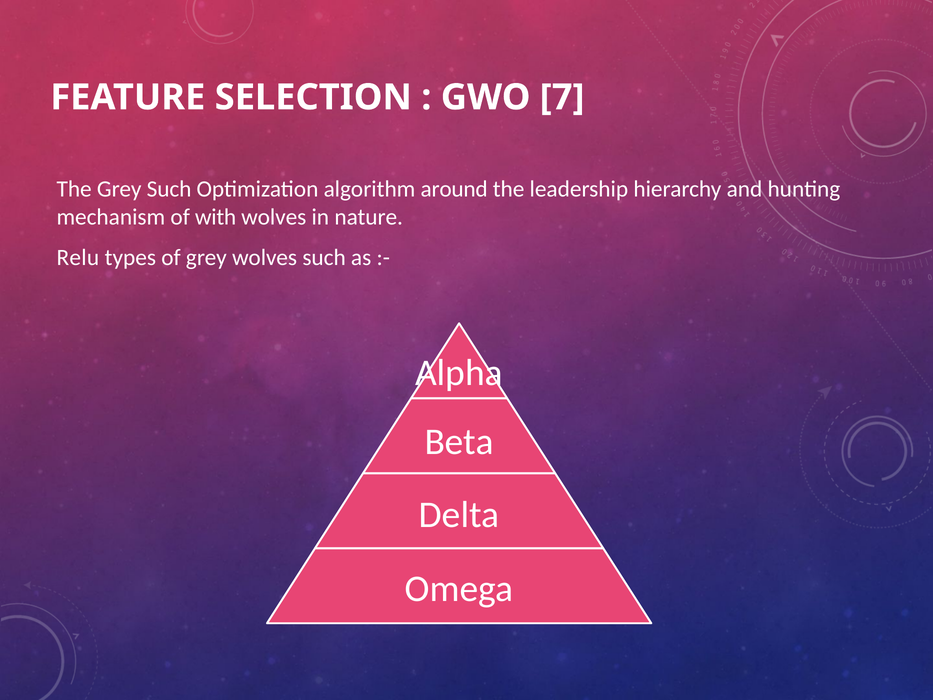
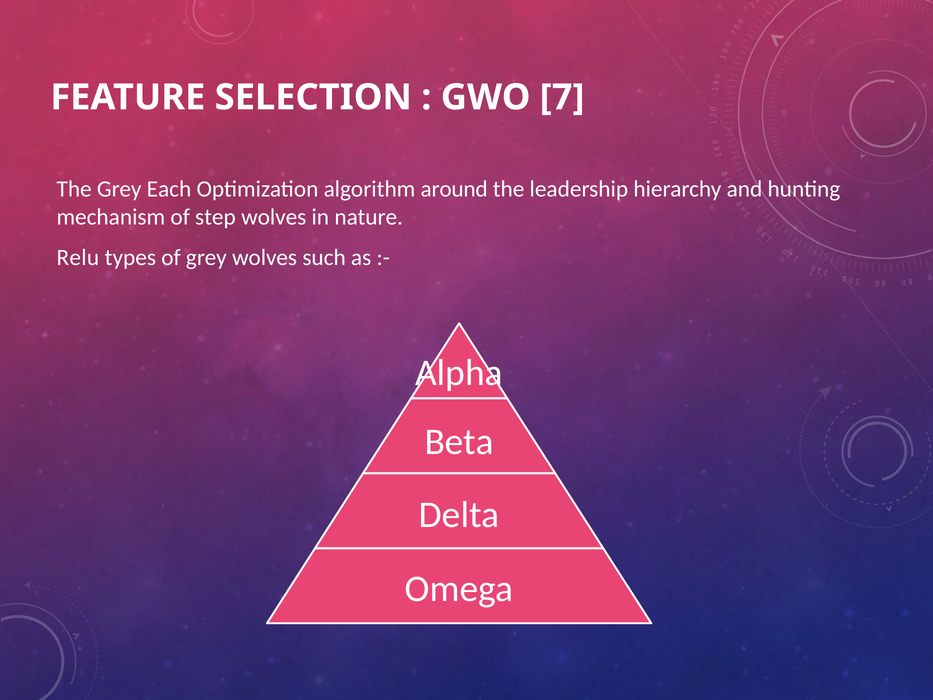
Grey Such: Such -> Each
with: with -> step
